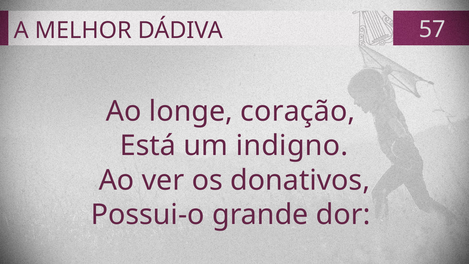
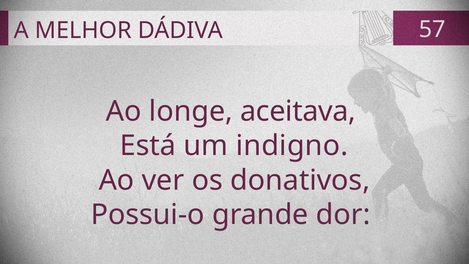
coração: coração -> aceitava
